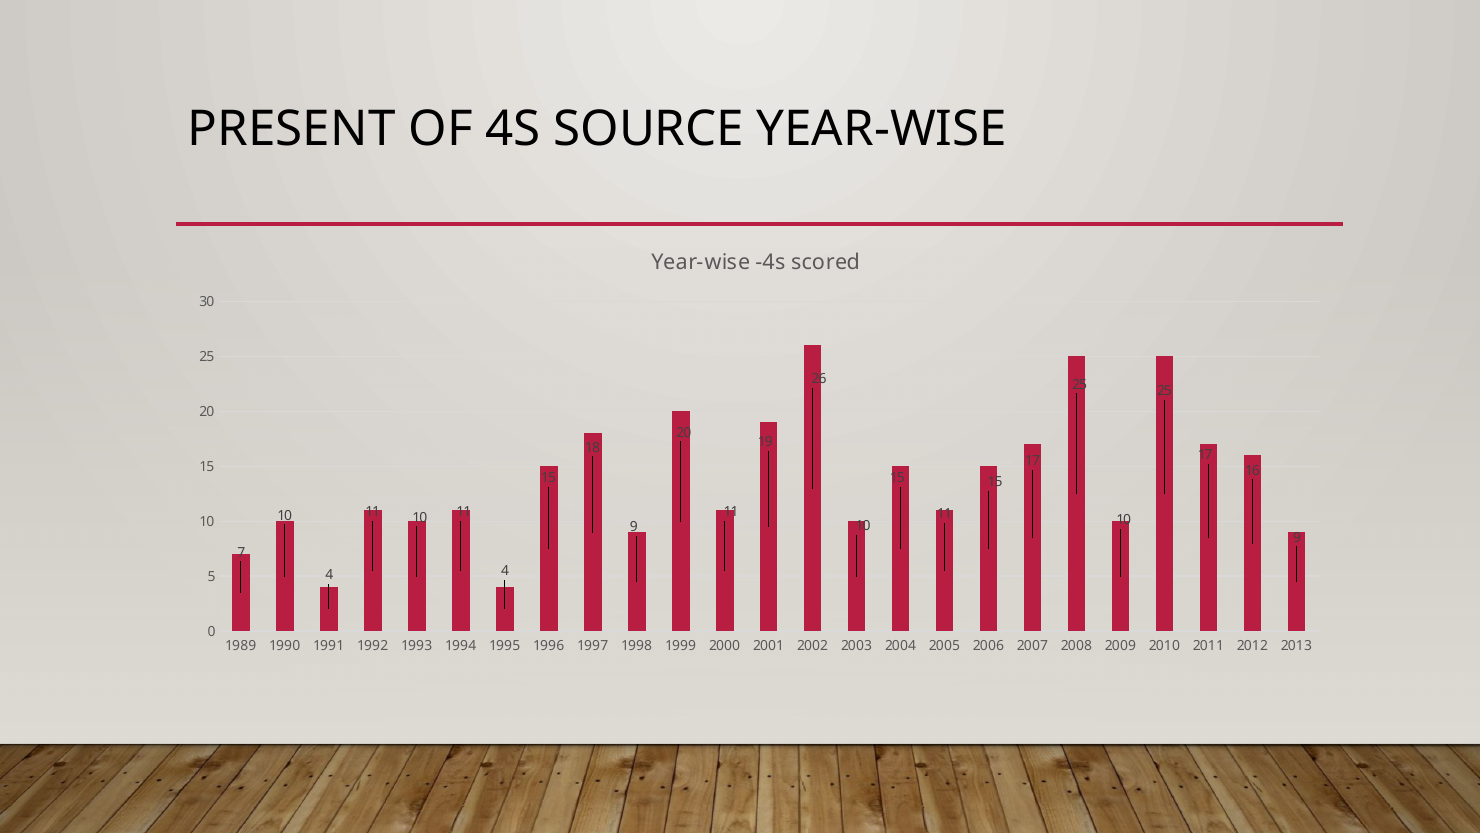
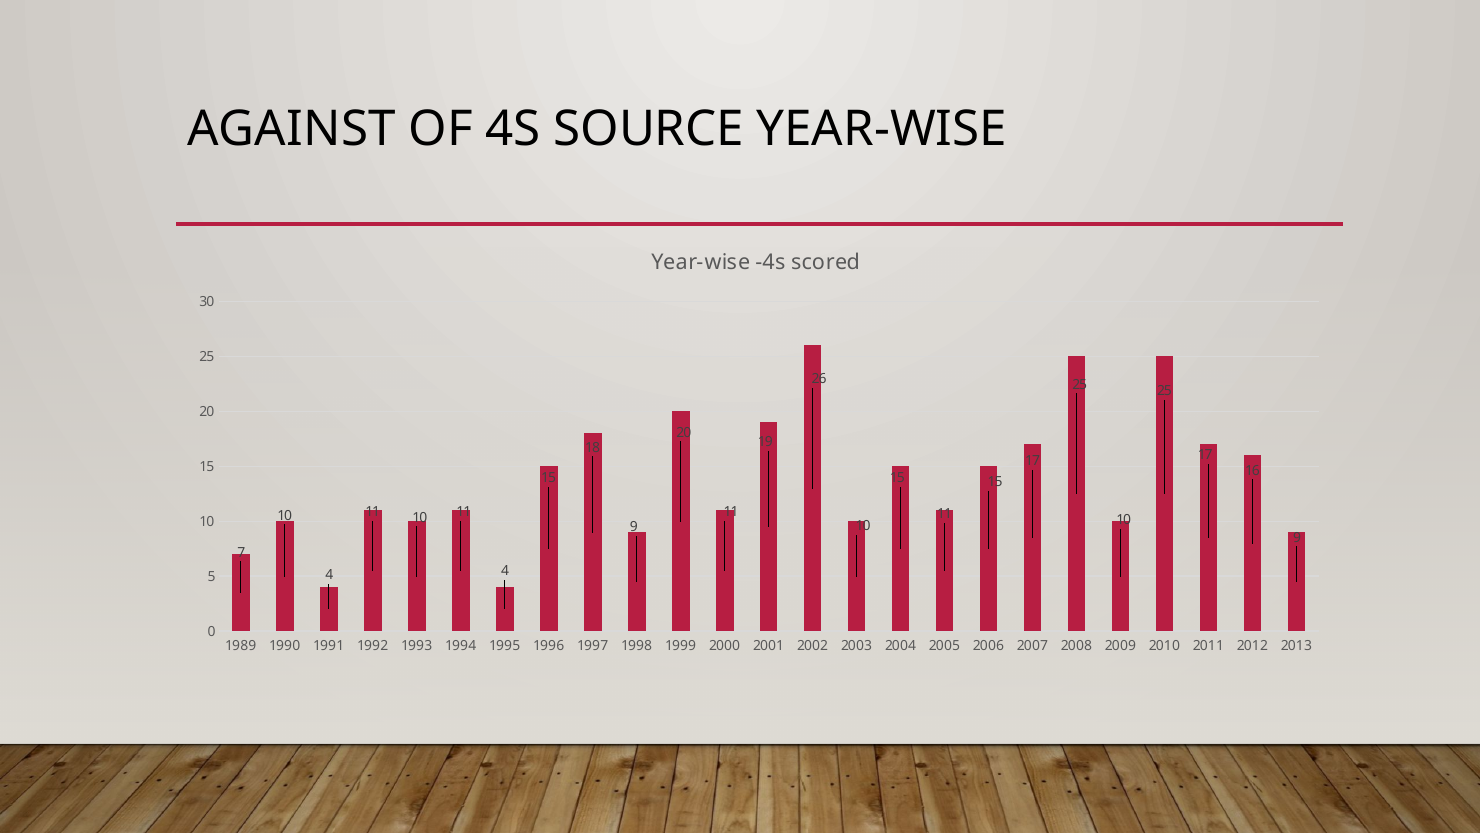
PRESENT: PRESENT -> AGAINST
